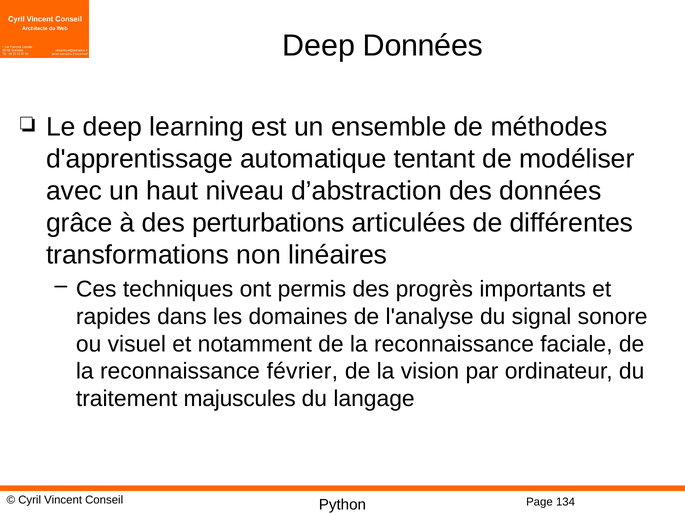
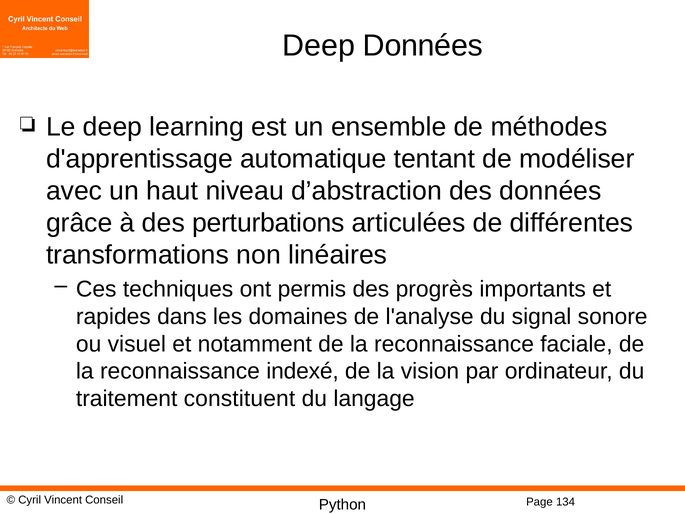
février: février -> indexé
majuscules: majuscules -> constituent
